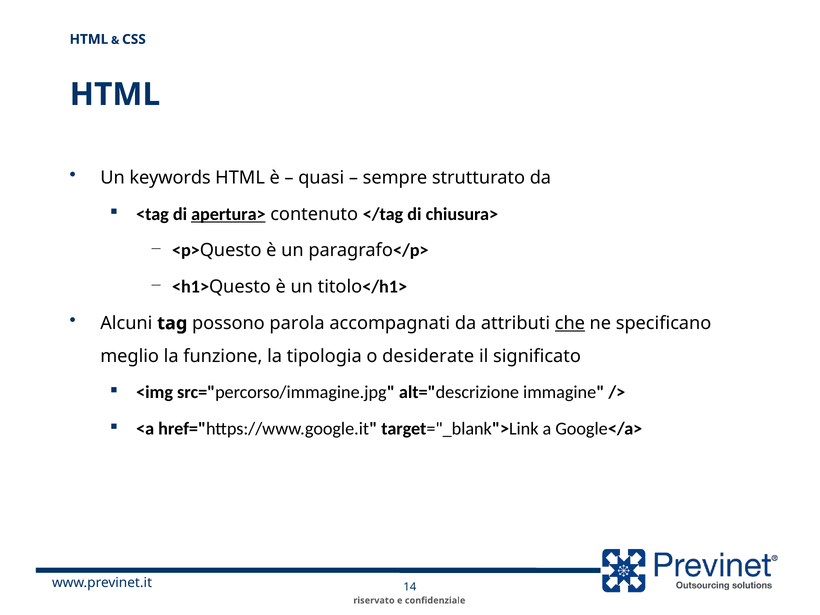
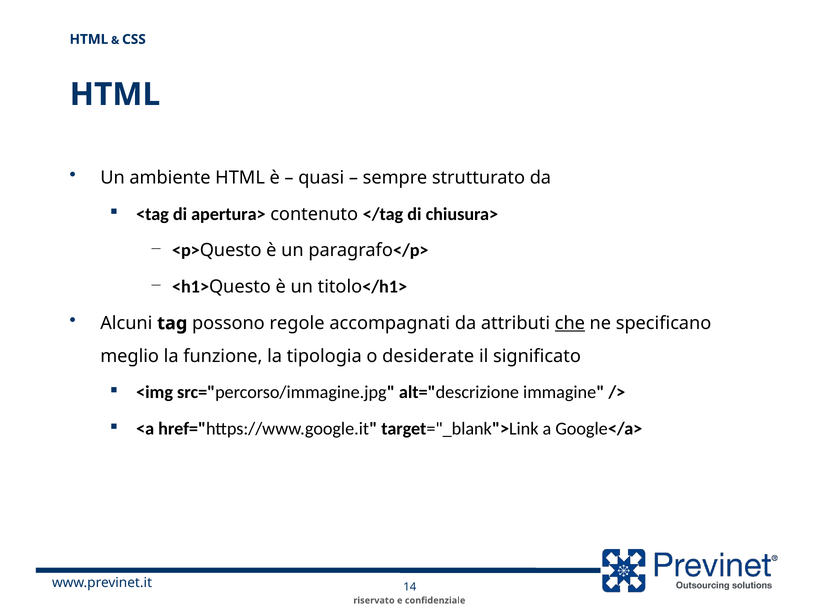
keywords: keywords -> ambiente
apertura> underline: present -> none
parola: parola -> regole
